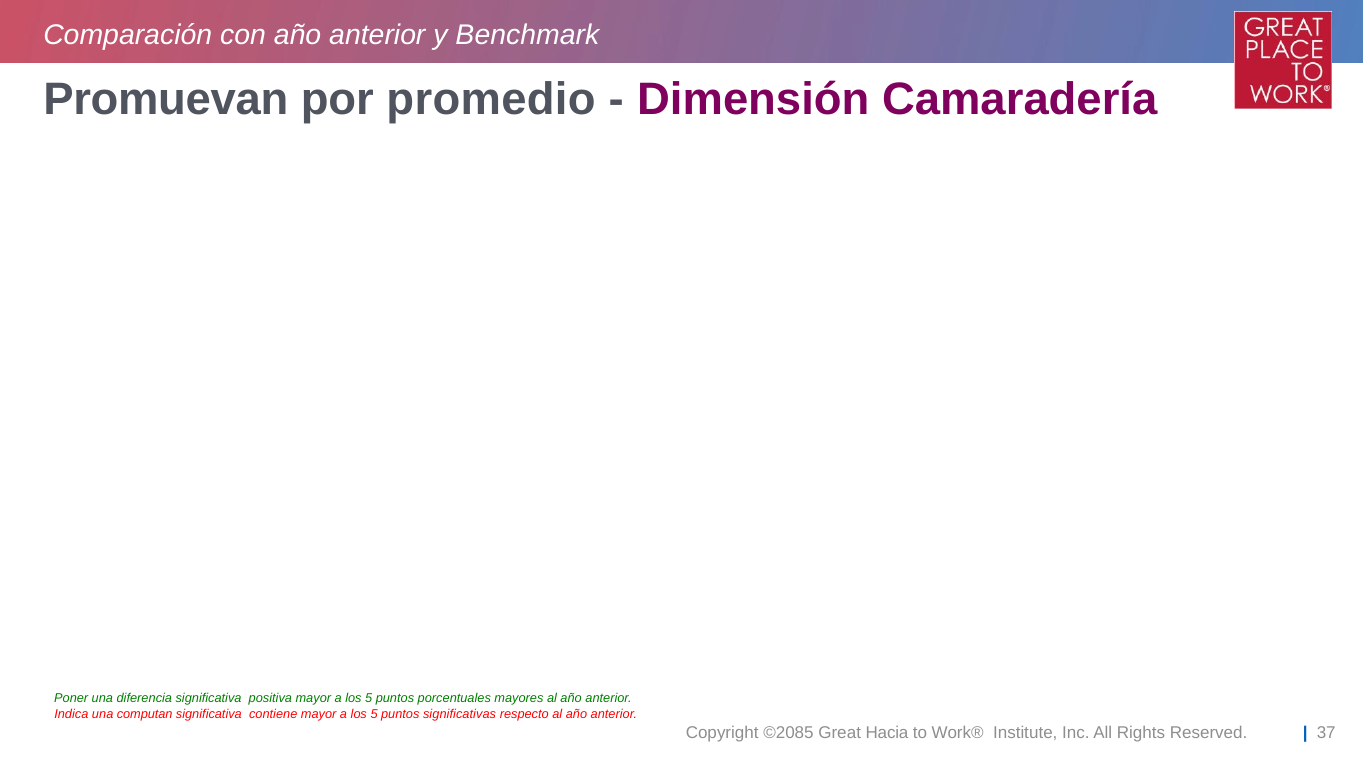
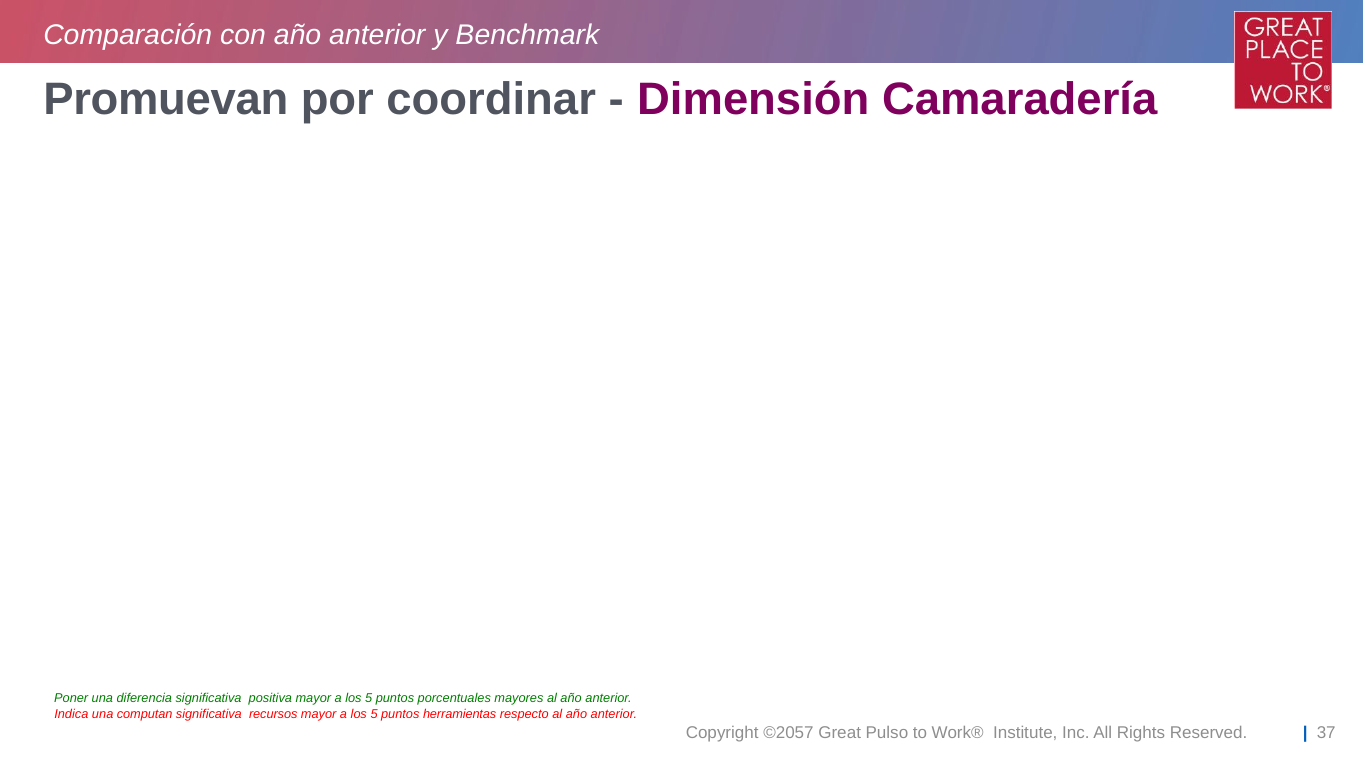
promedio: promedio -> coordinar
contiene: contiene -> recursos
significativas: significativas -> herramientas
©2085: ©2085 -> ©2057
Hacia: Hacia -> Pulso
